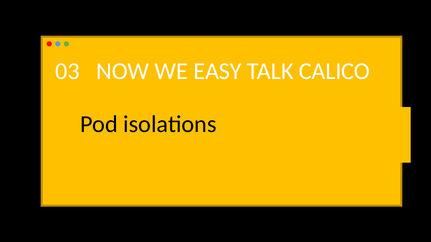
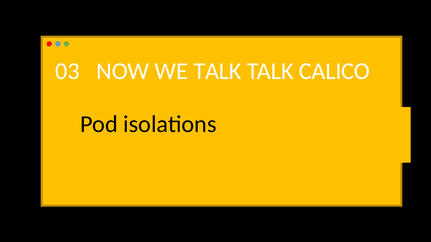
WE EASY: EASY -> TALK
